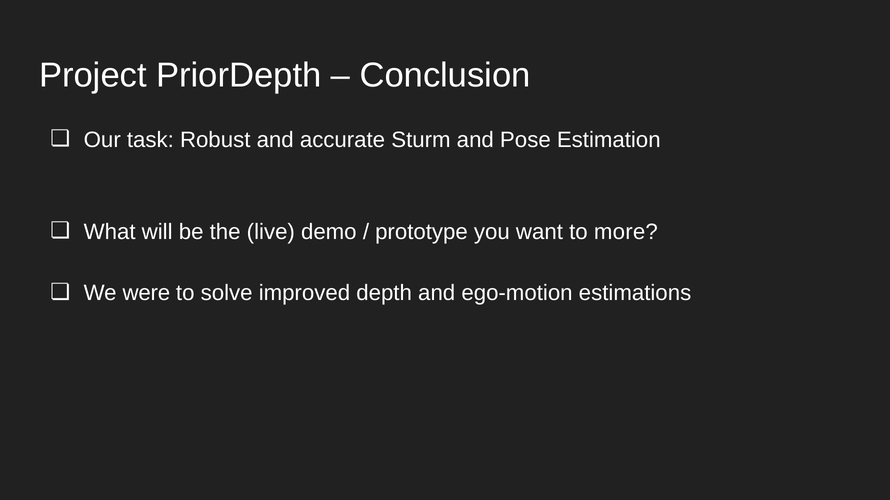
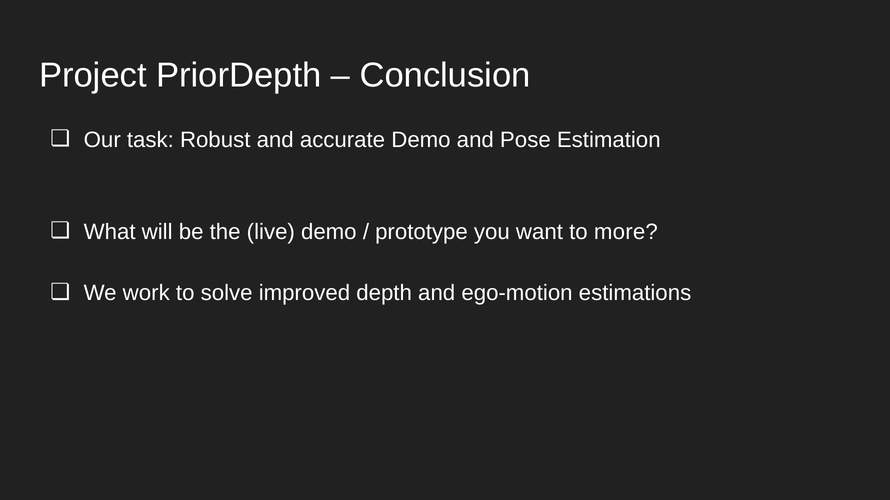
accurate Sturm: Sturm -> Demo
were: were -> work
